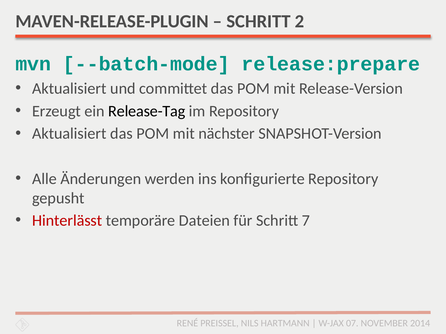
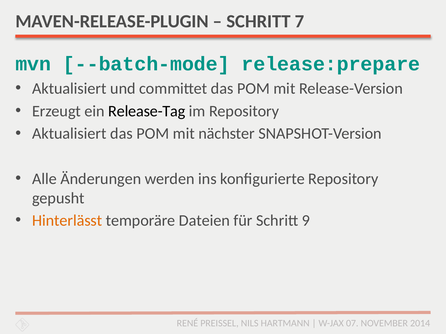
2: 2 -> 7
Hinterlässt colour: red -> orange
7: 7 -> 9
